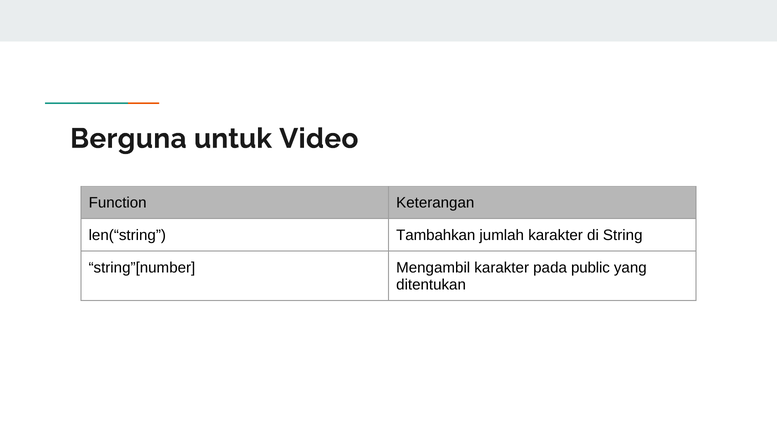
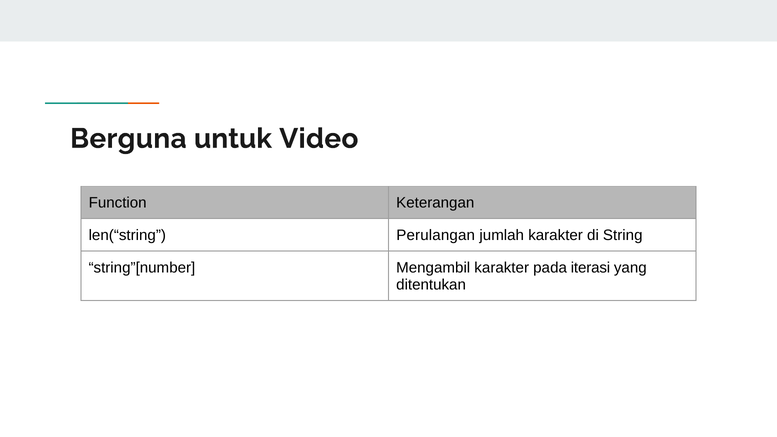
Tambahkan: Tambahkan -> Perulangan
public: public -> iterasi
